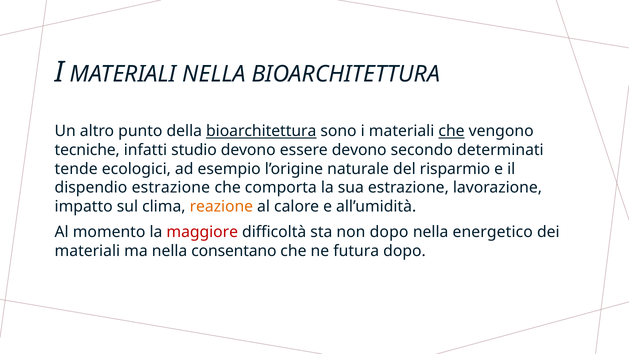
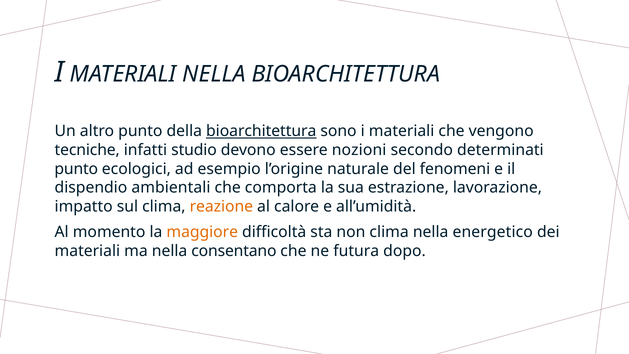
che at (452, 131) underline: present -> none
essere devono: devono -> nozioni
tende at (76, 169): tende -> punto
risparmio: risparmio -> fenomeni
dispendio estrazione: estrazione -> ambientali
maggiore colour: red -> orange
non dopo: dopo -> clima
